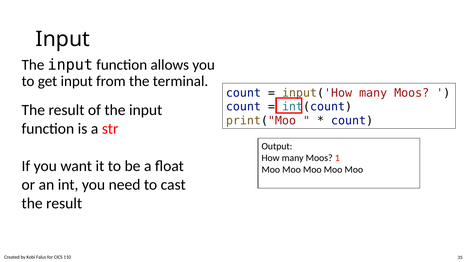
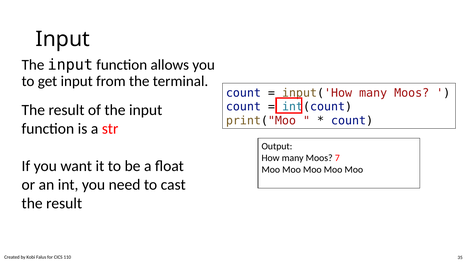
1: 1 -> 7
